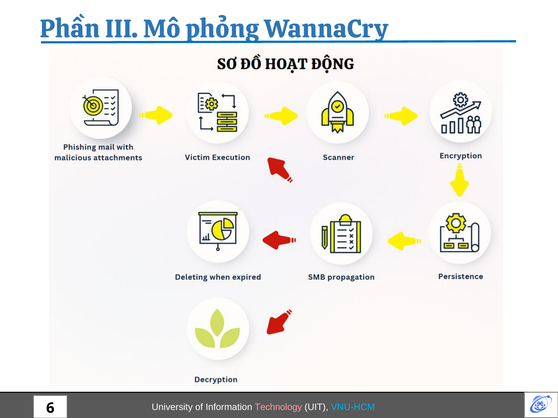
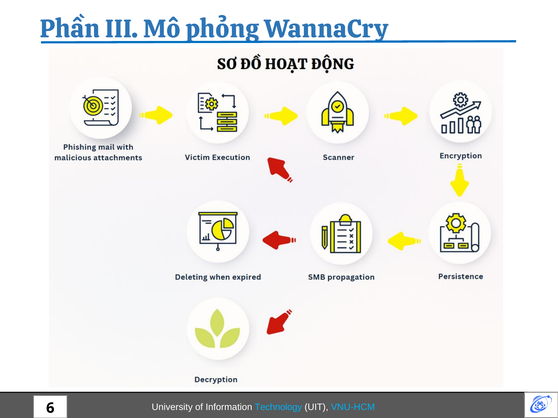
Technology colour: pink -> light blue
